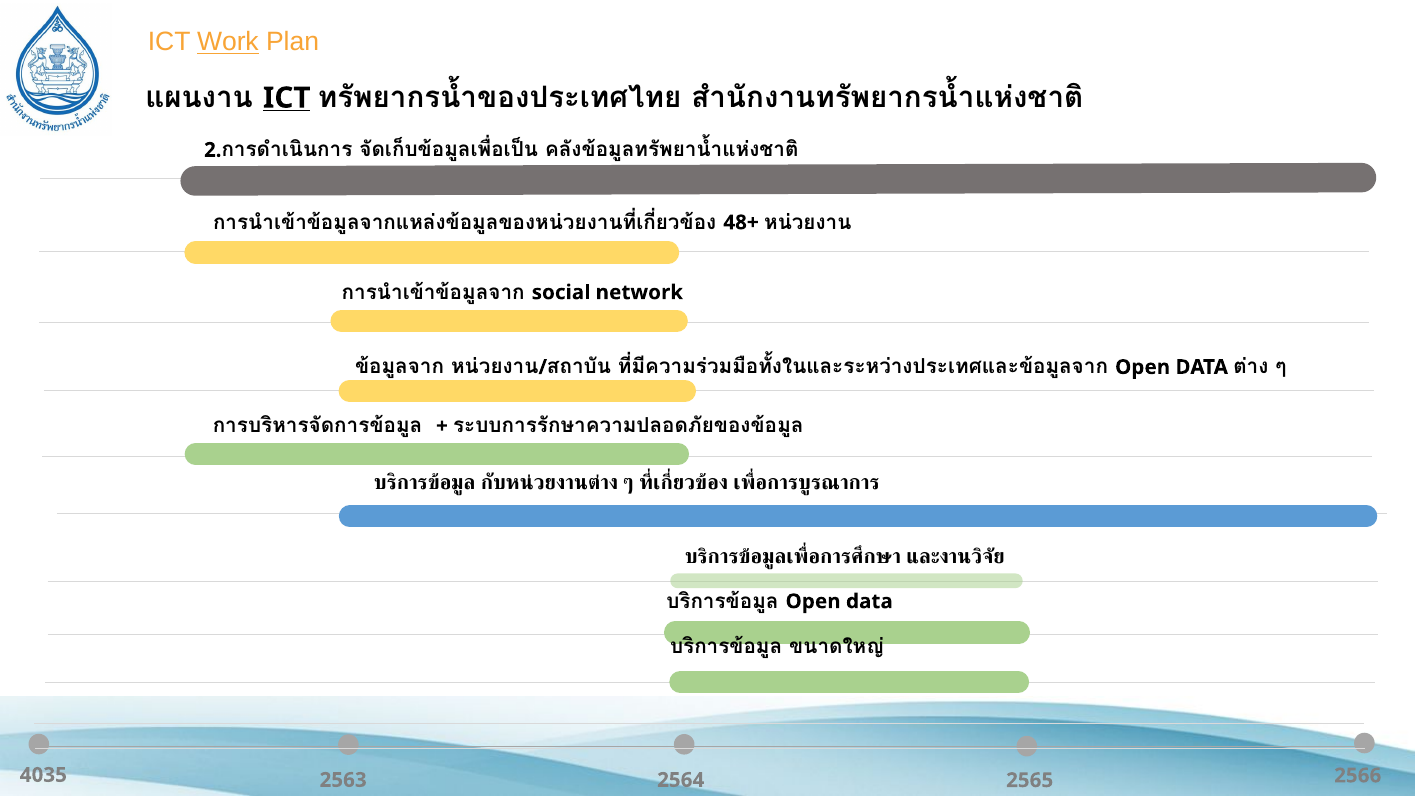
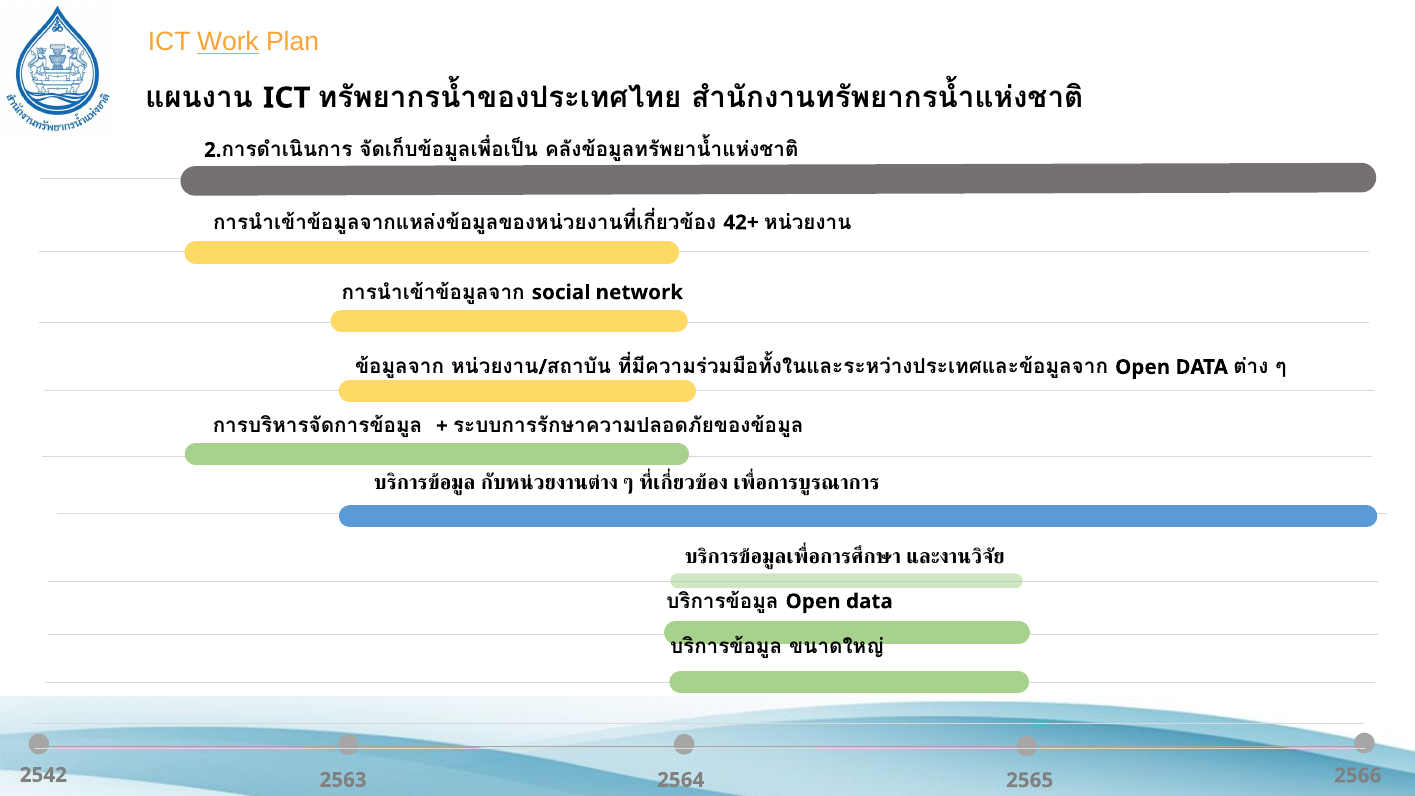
ICT at (287, 98) underline: present -> none
48+: 48+ -> 42+
4035: 4035 -> 2542
